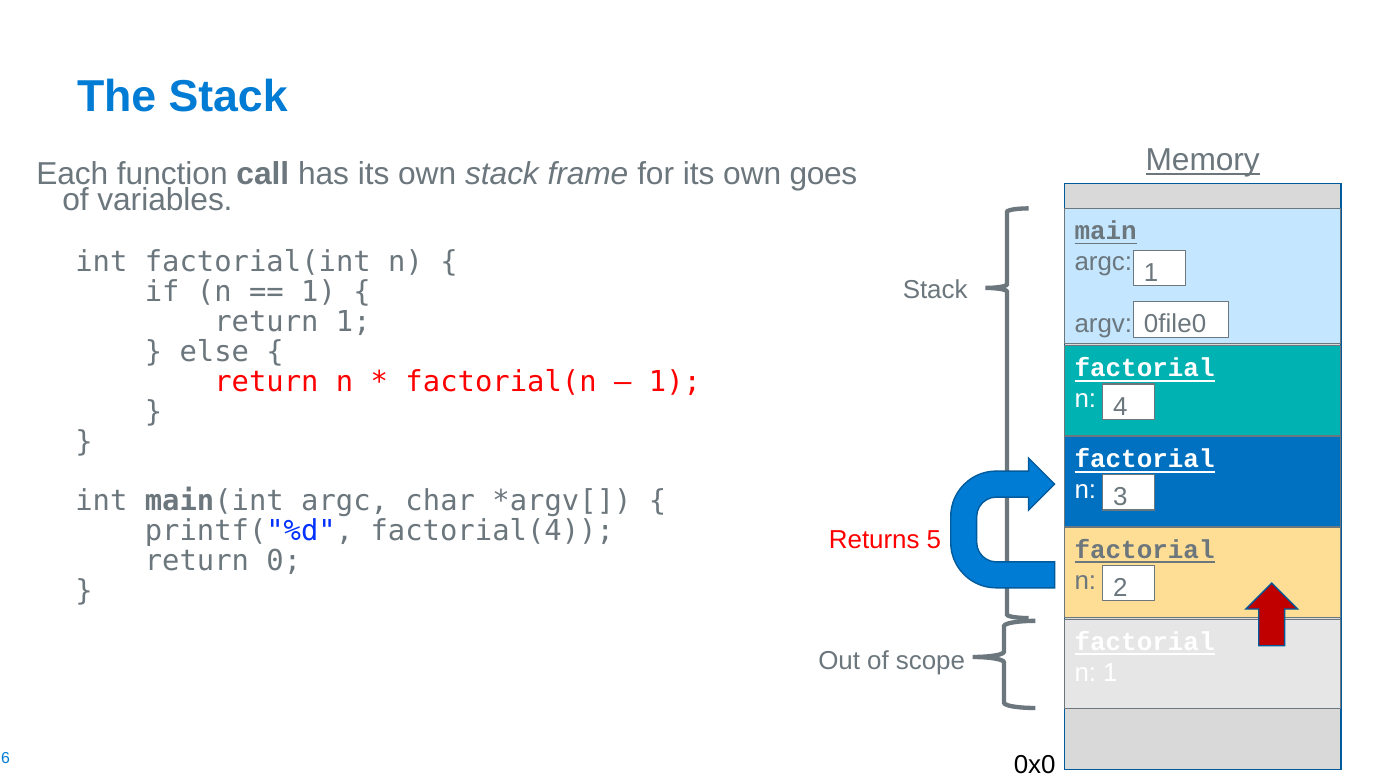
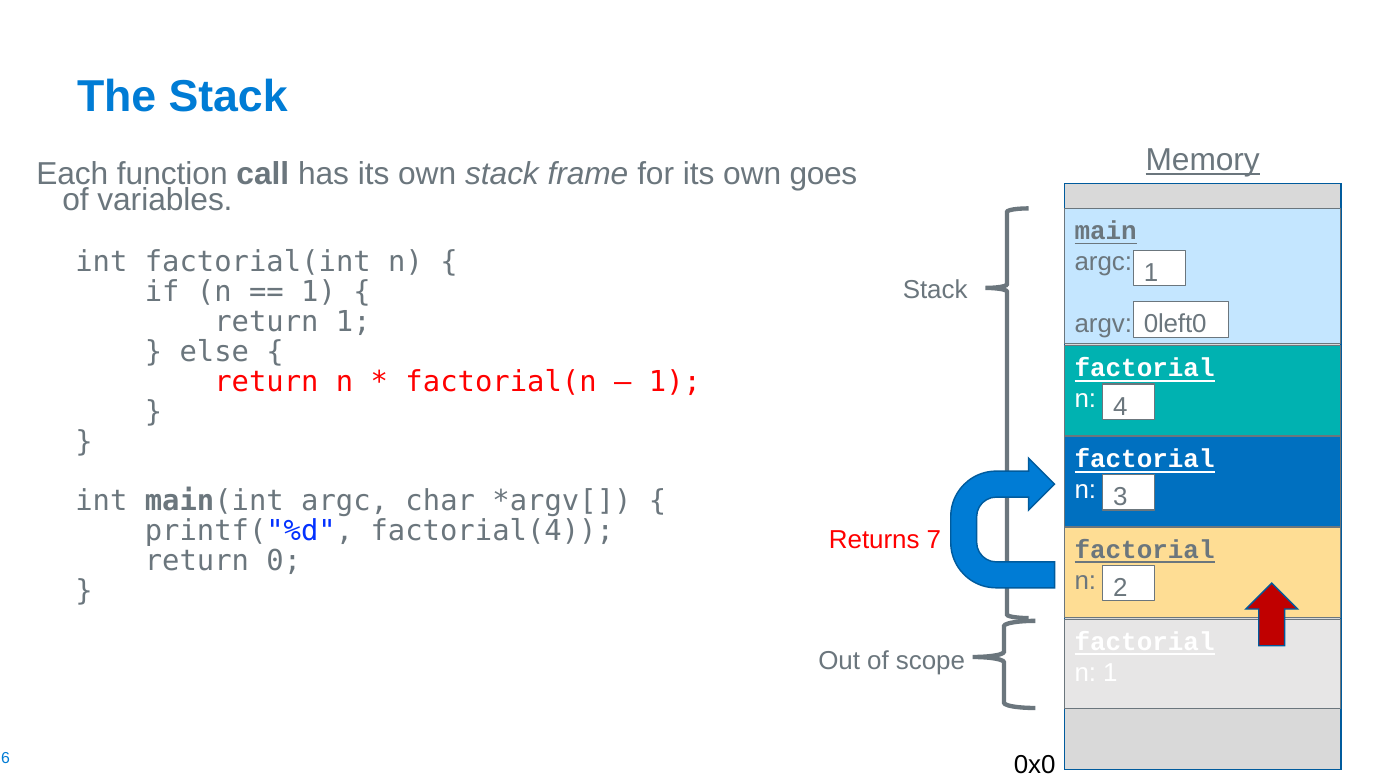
0file0: 0file0 -> 0left0
5: 5 -> 7
